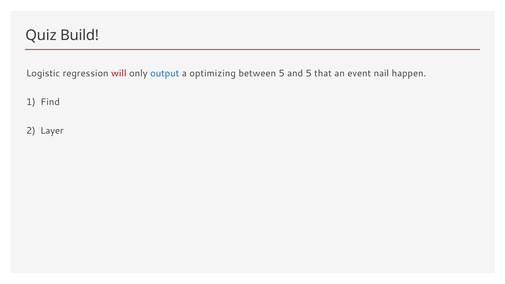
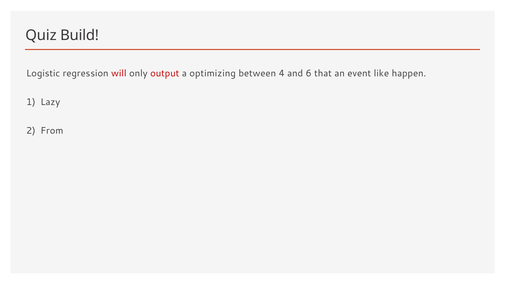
output colour: blue -> red
between 5: 5 -> 4
and 5: 5 -> 6
nail: nail -> like
Find: Find -> Lazy
Layer: Layer -> From
